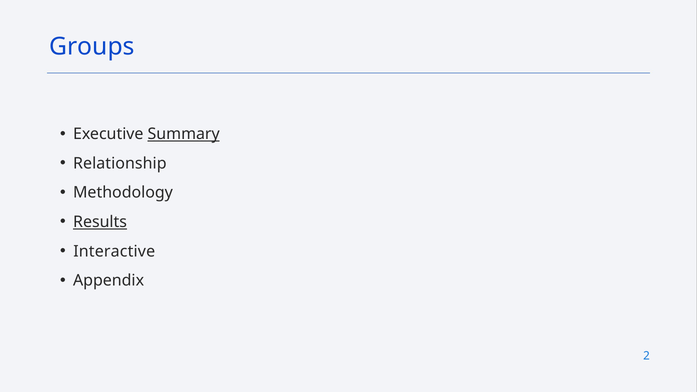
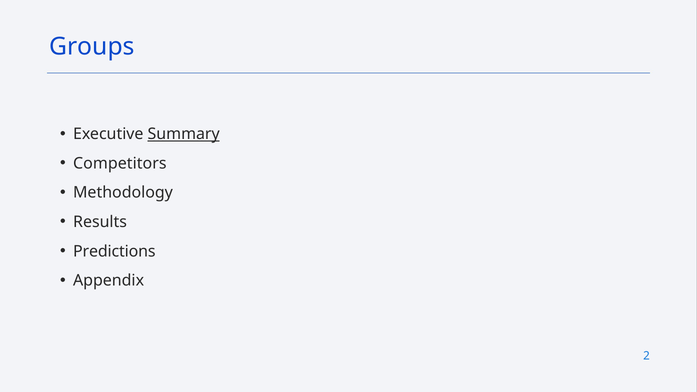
Relationship: Relationship -> Competitors
Results underline: present -> none
Interactive: Interactive -> Predictions
